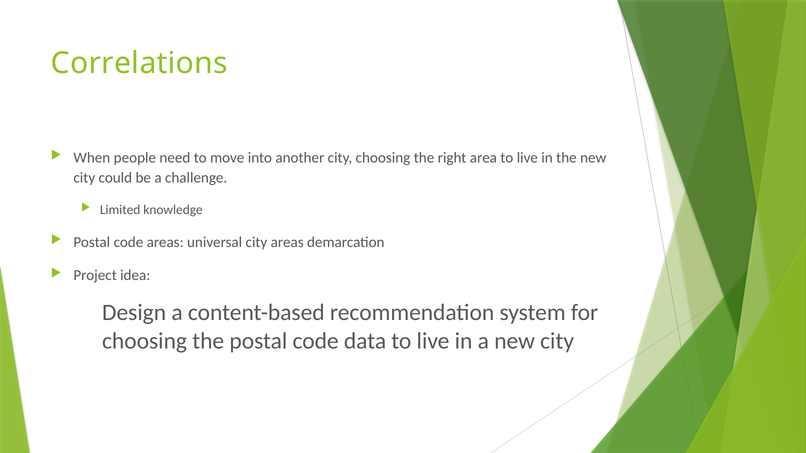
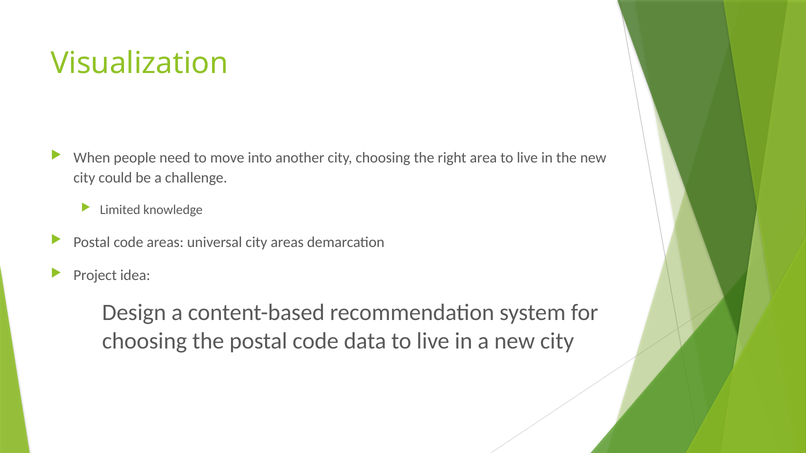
Correlations: Correlations -> Visualization
